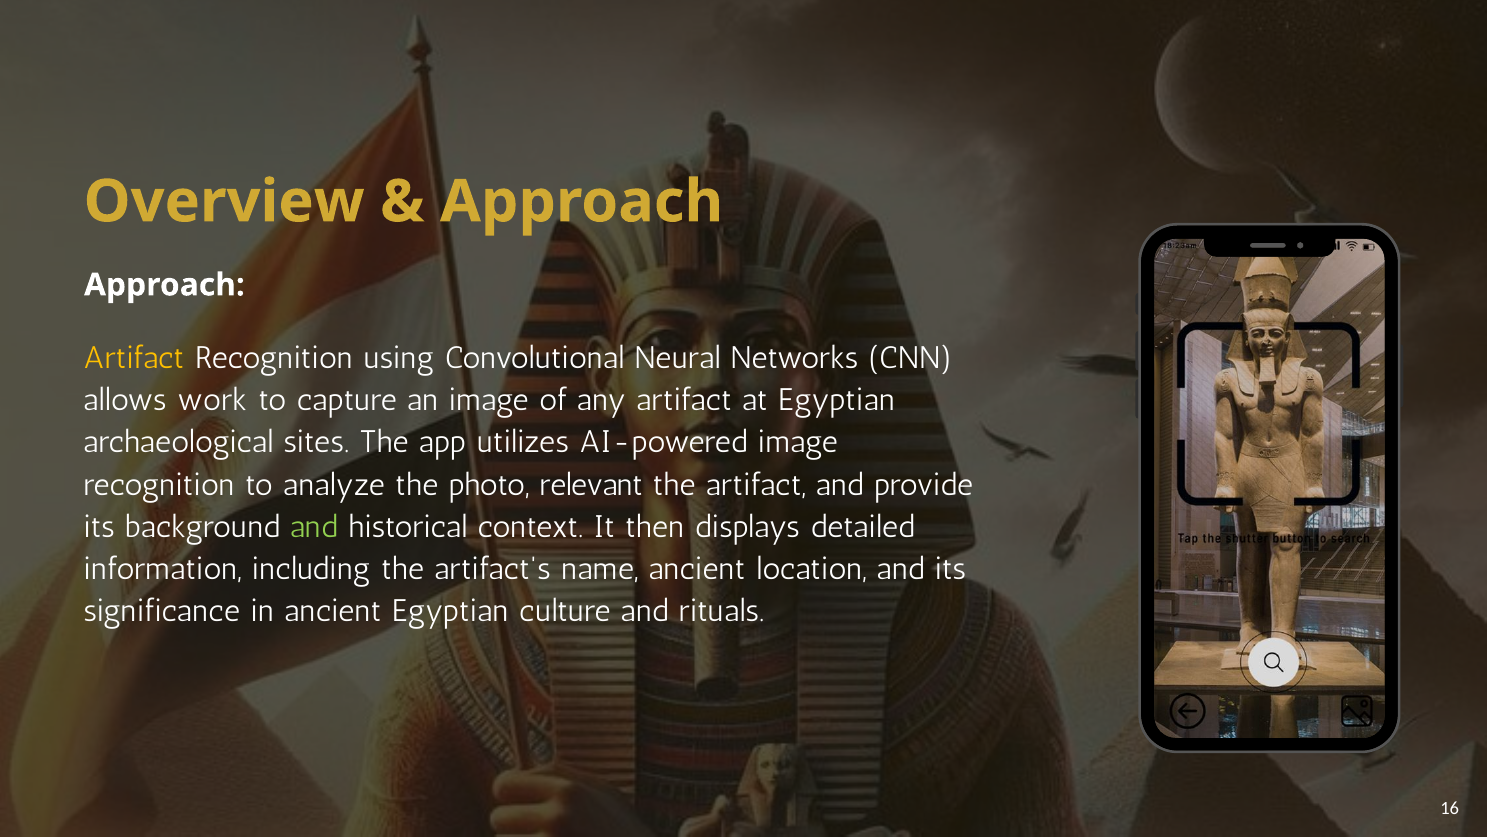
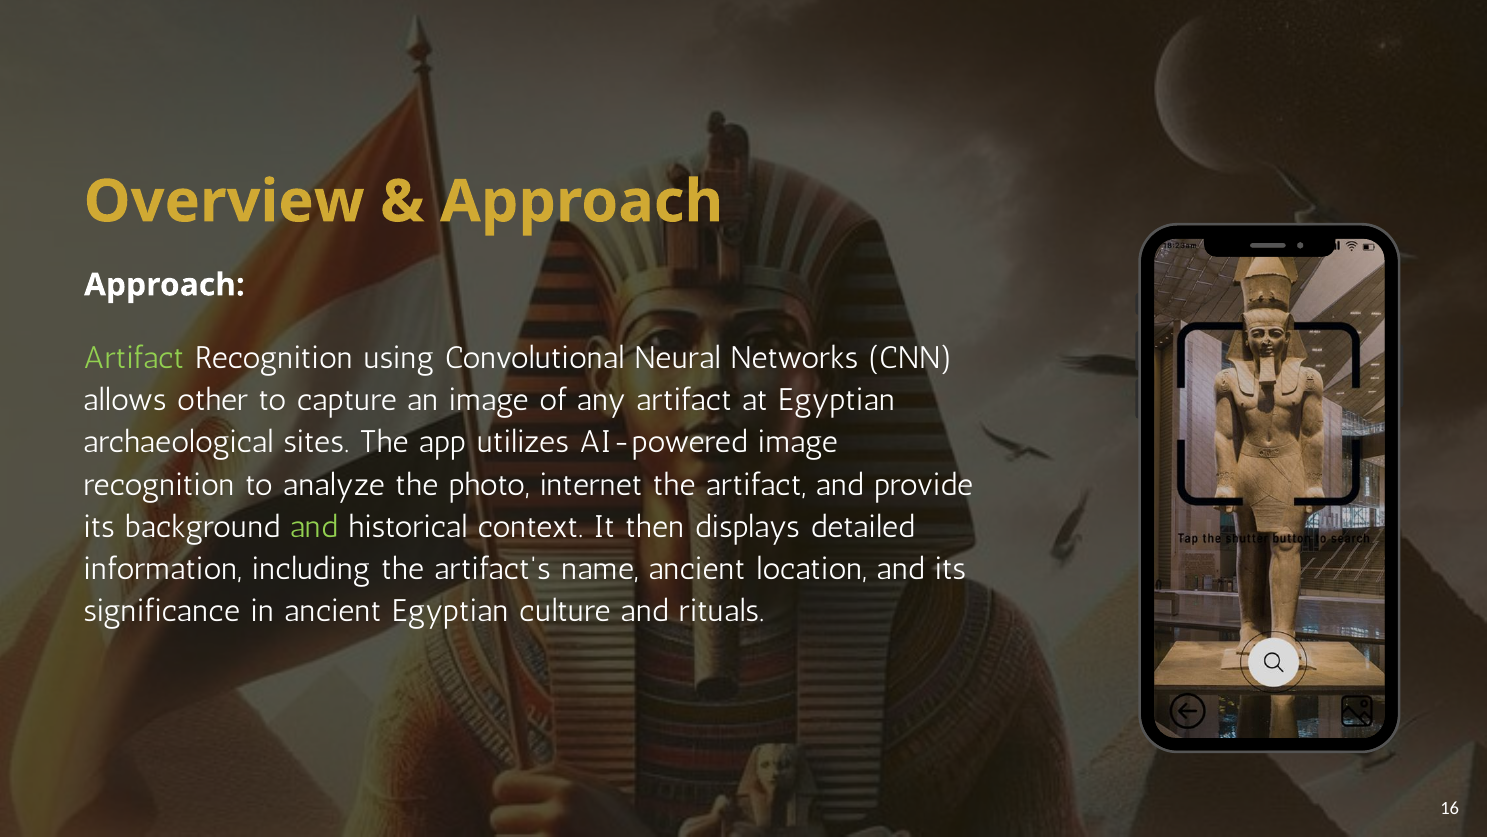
Artifact at (134, 358) colour: yellow -> light green
work: work -> other
relevant: relevant -> internet
